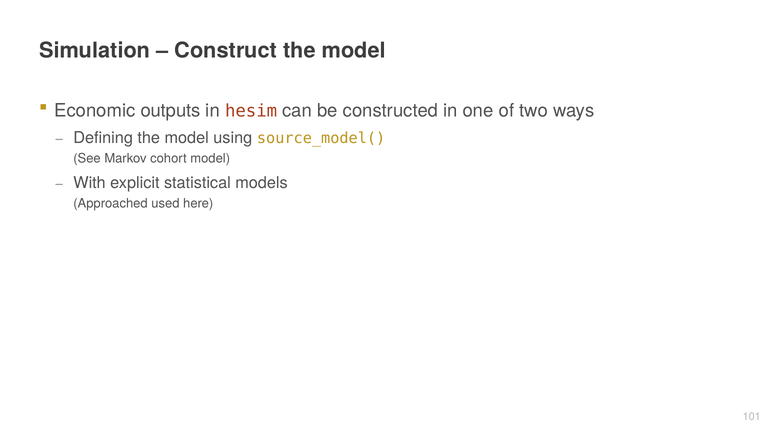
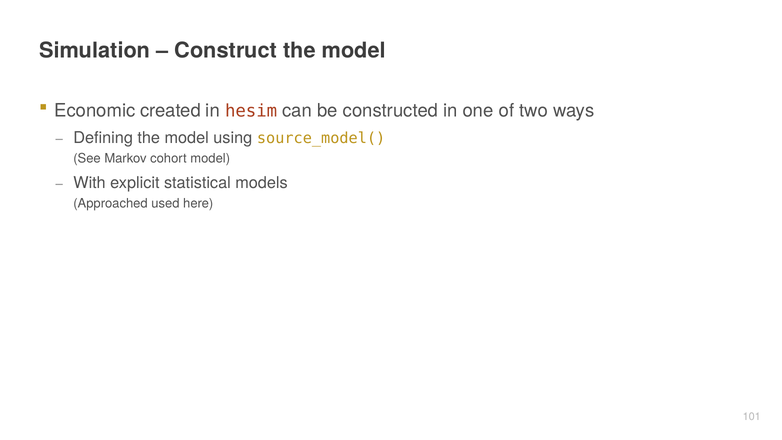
outputs: outputs -> created
